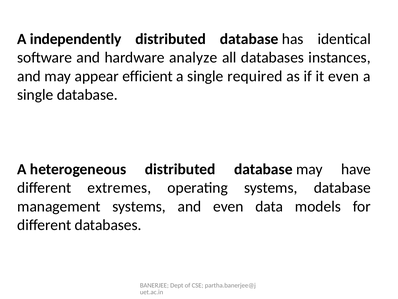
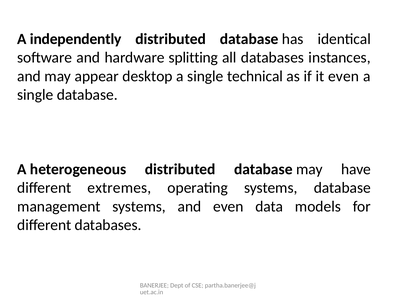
analyze: analyze -> splitting
efficient: efficient -> desktop
required: required -> technical
